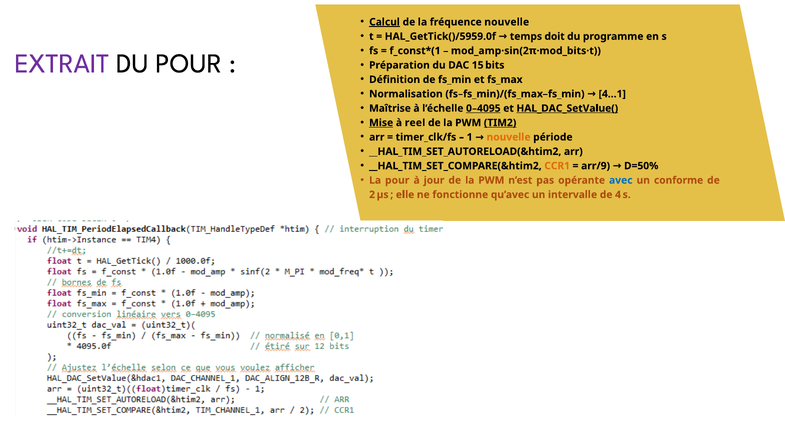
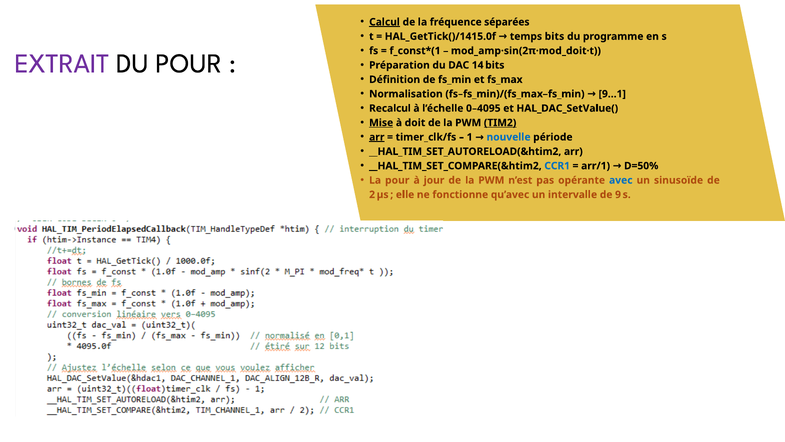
fréquence nouvelle: nouvelle -> séparées
HAL_GetTick()/5959.0f: HAL_GetTick()/5959.0f -> HAL_GetTick()/1415.0f
temps doit: doit -> bits
mod_amp·sin(2π·mod_bits·t: mod_amp·sin(2π·mod_bits·t -> mod_amp·sin(2π·mod_doit·t
15: 15 -> 14
4…1: 4…1 -> 9…1
Maîtrise: Maîtrise -> Recalcul
0–4095 underline: present -> none
HAL_DAC_SetValue( underline: present -> none
reel: reel -> doit
arr at (377, 137) underline: none -> present
nouvelle at (509, 137) colour: orange -> blue
CCR1 colour: orange -> blue
arr/9: arr/9 -> arr/1
conforme: conforme -> sinusoïde
4: 4 -> 9
